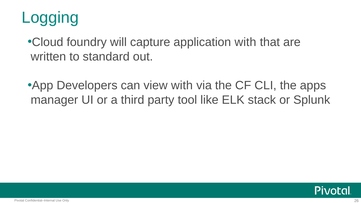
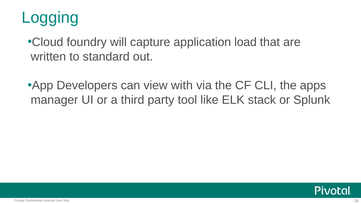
application with: with -> load
